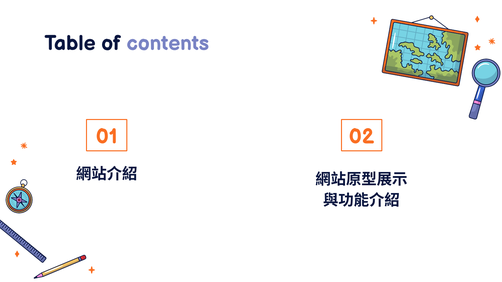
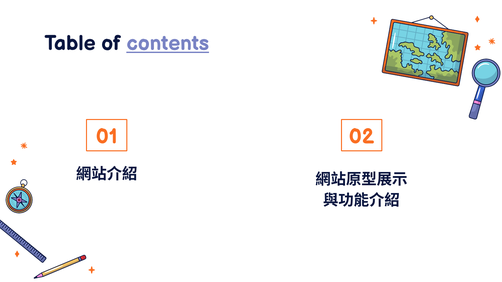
contents underline: none -> present
